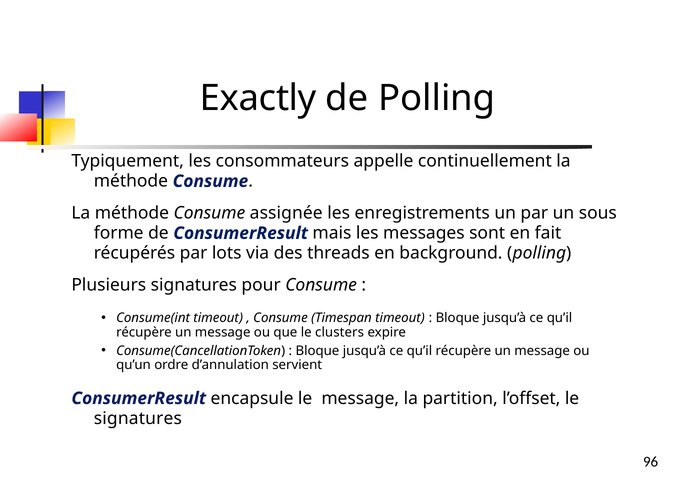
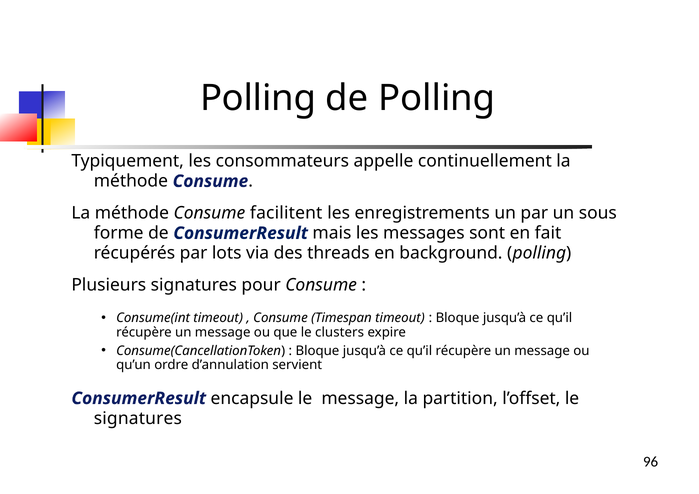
Exactly at (258, 98): Exactly -> Polling
assignée: assignée -> facilitent
